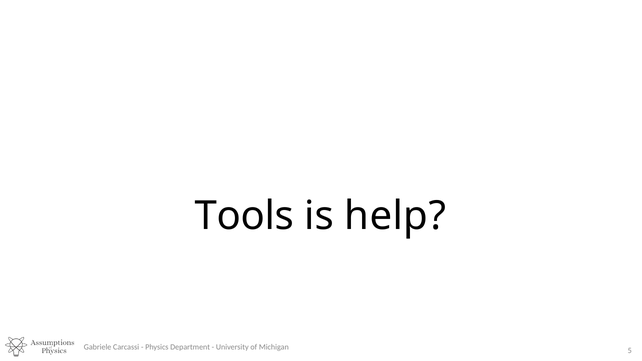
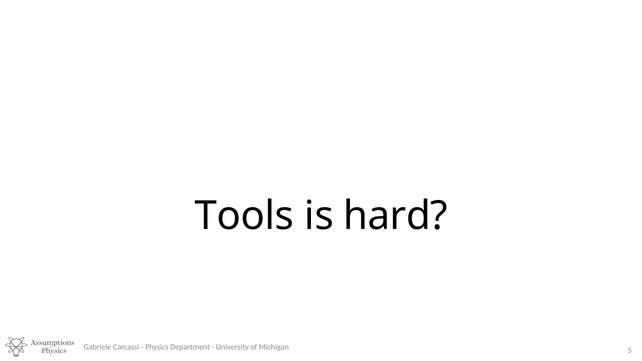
help: help -> hard
